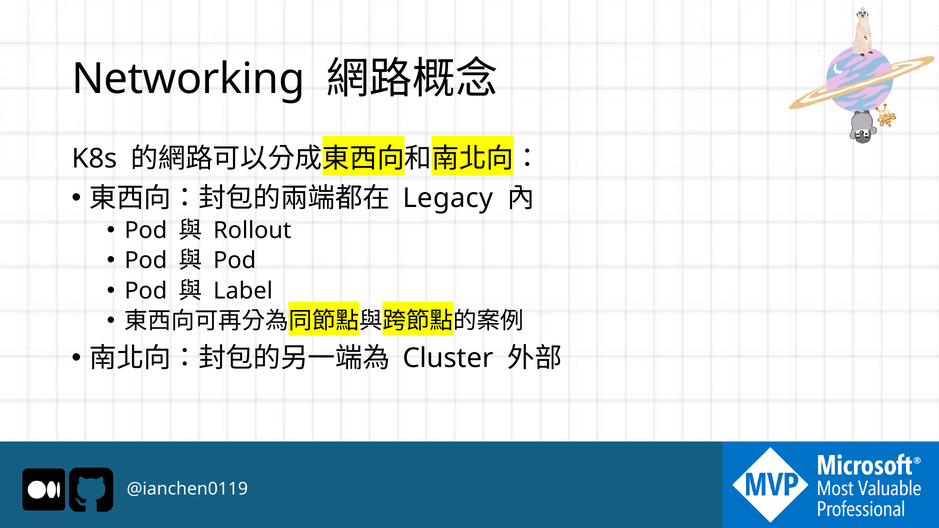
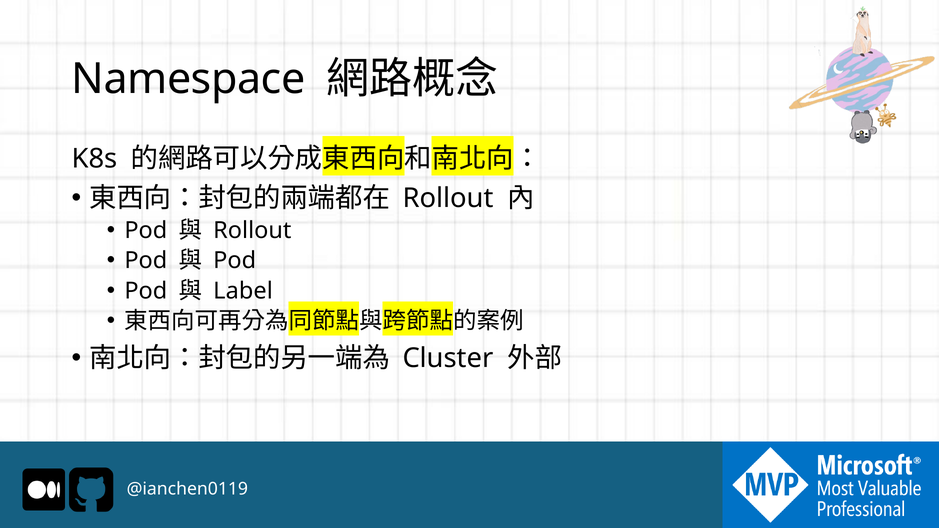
Networking: Networking -> Namespace
Legacy at (448, 198): Legacy -> Rollout
